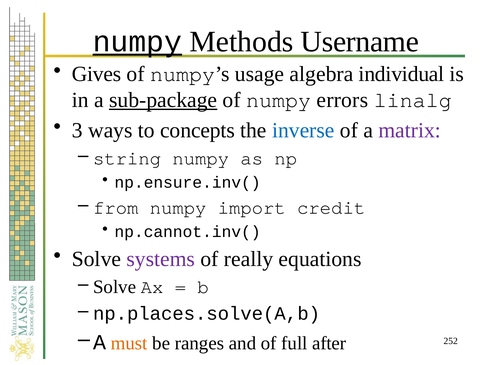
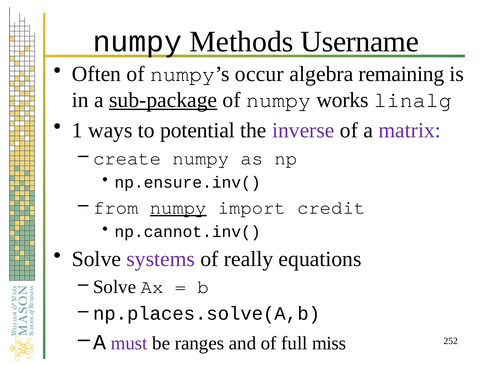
numpy at (137, 42) underline: present -> none
Gives: Gives -> Often
usage: usage -> occur
individual: individual -> remaining
errors: errors -> works
3: 3 -> 1
concepts: concepts -> potential
inverse colour: blue -> purple
string: string -> create
numpy at (178, 208) underline: none -> present
must colour: orange -> purple
after: after -> miss
